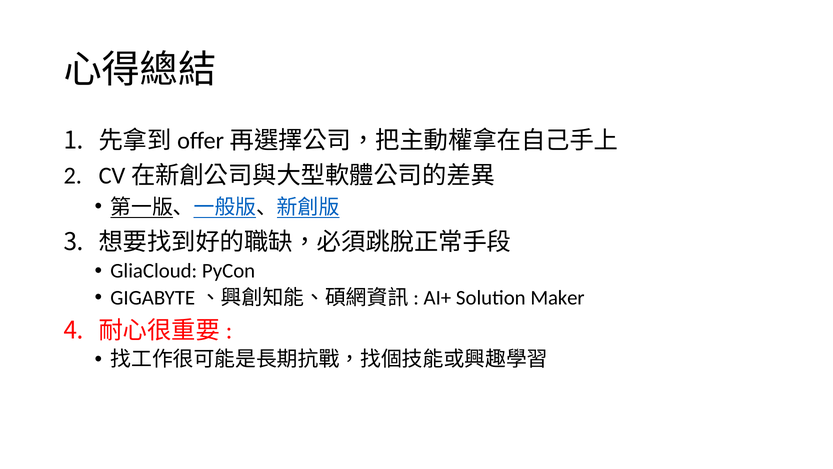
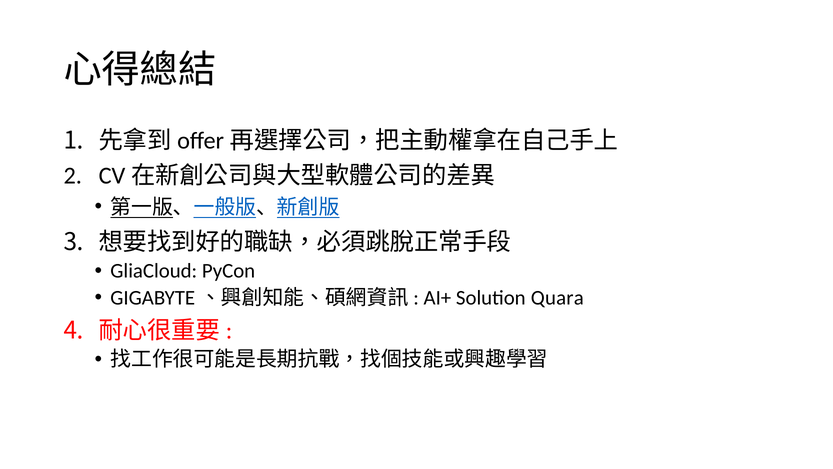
Maker: Maker -> Quara
